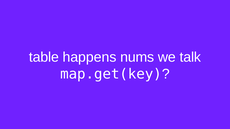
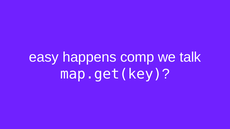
table: table -> easy
nums: nums -> comp
